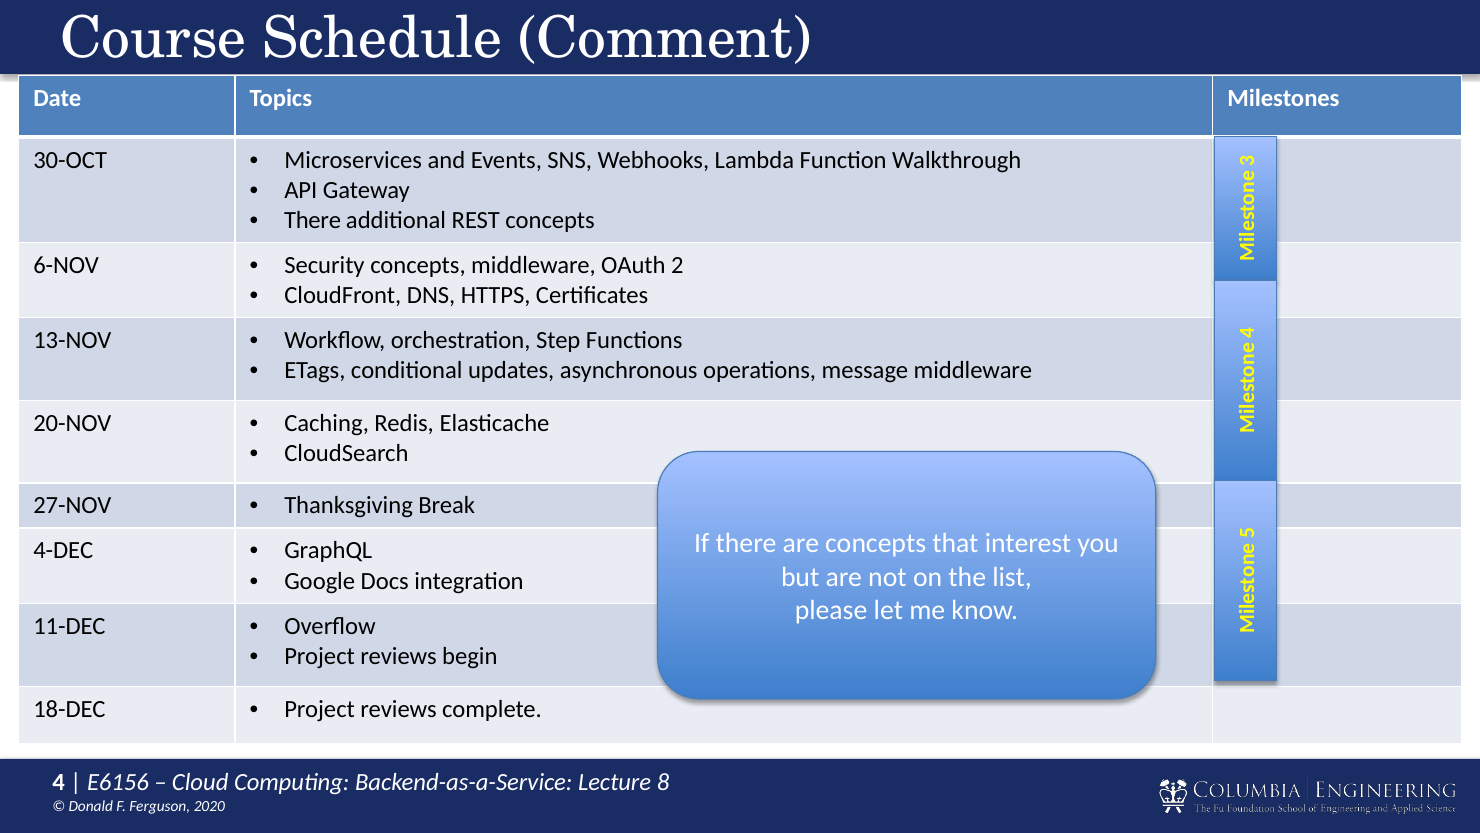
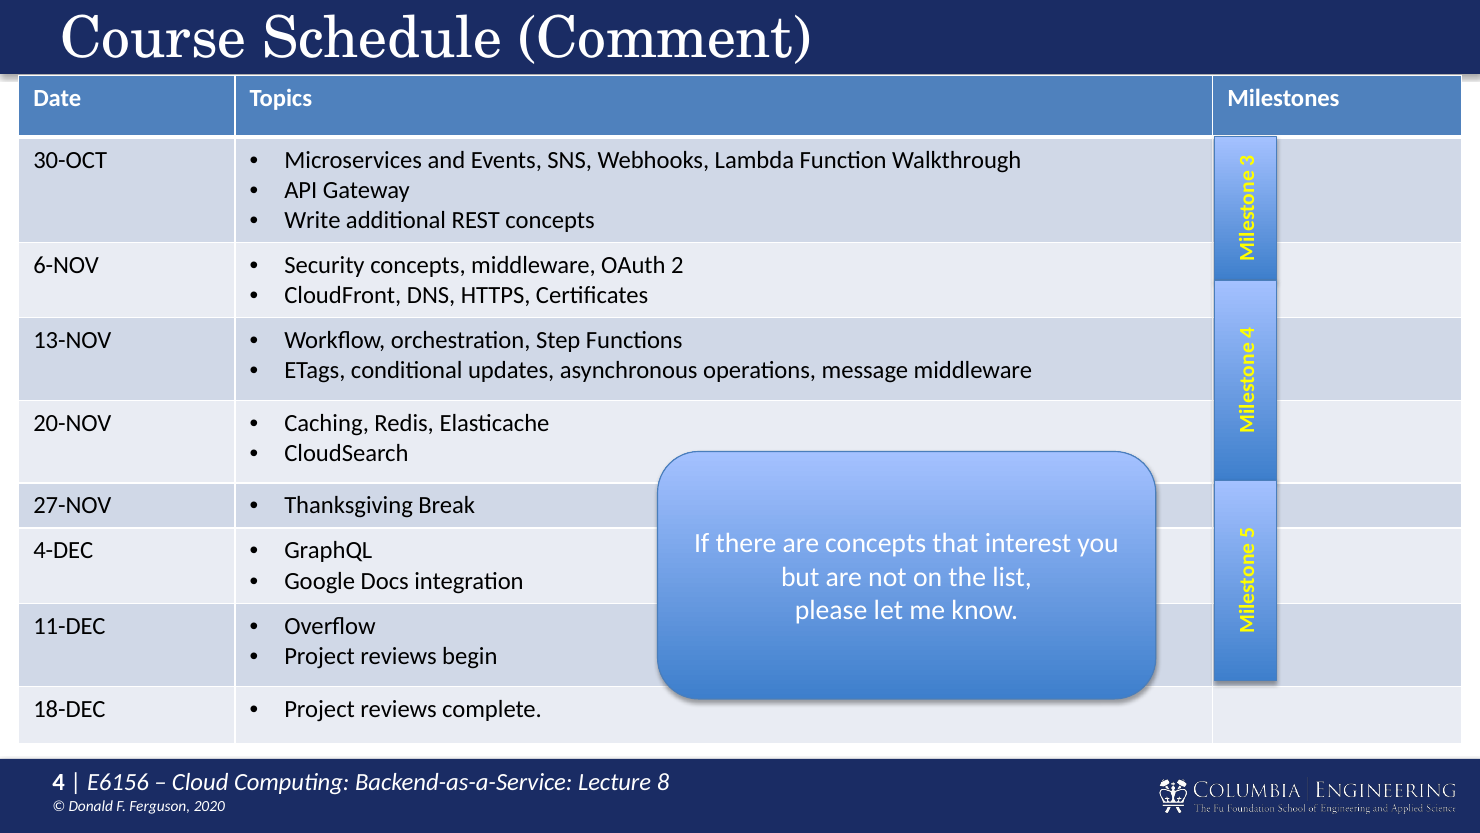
There at (313, 220): There -> Write
